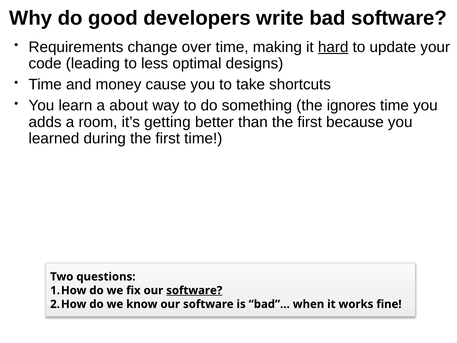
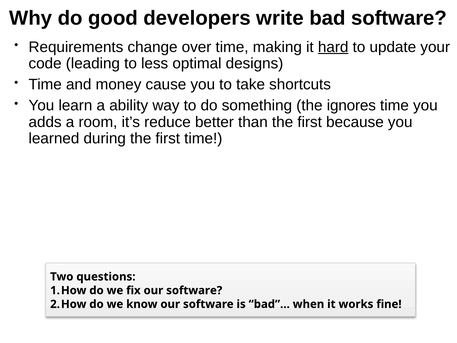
about: about -> ability
getting: getting -> reduce
software at (194, 290) underline: present -> none
